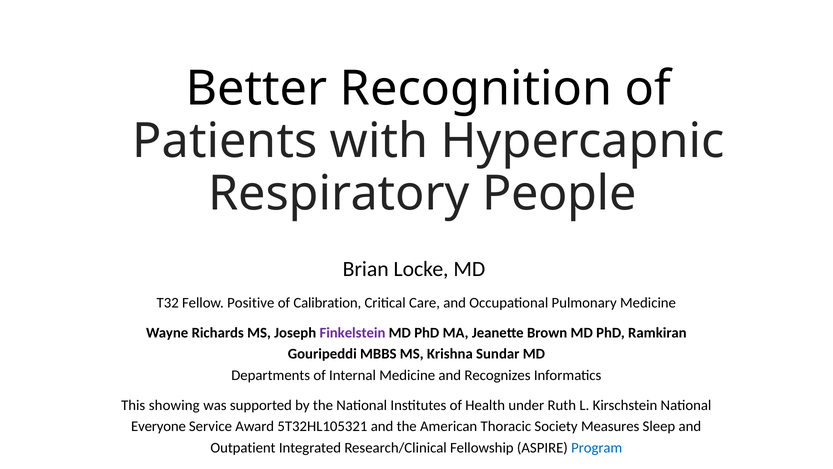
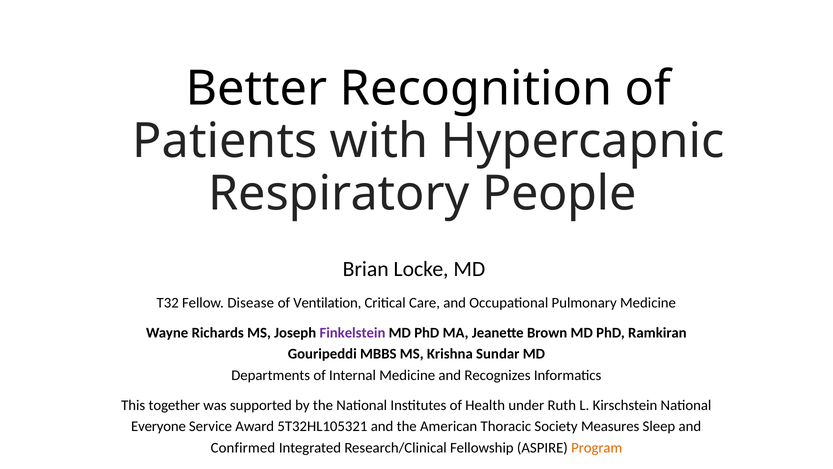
Positive: Positive -> Disease
Calibration: Calibration -> Ventilation
showing: showing -> together
Outpatient: Outpatient -> Confirmed
Program colour: blue -> orange
